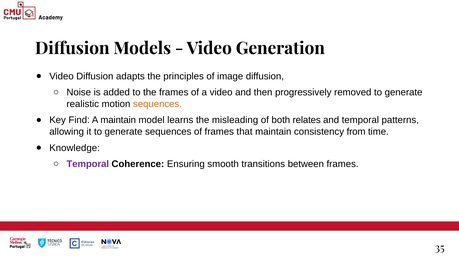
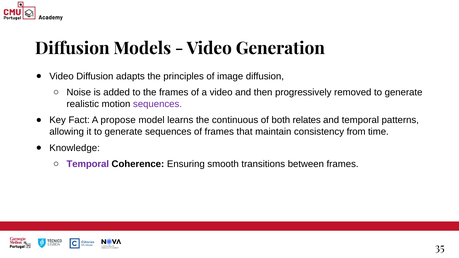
sequences at (158, 104) colour: orange -> purple
Find: Find -> Fact
A maintain: maintain -> propose
misleading: misleading -> continuous
